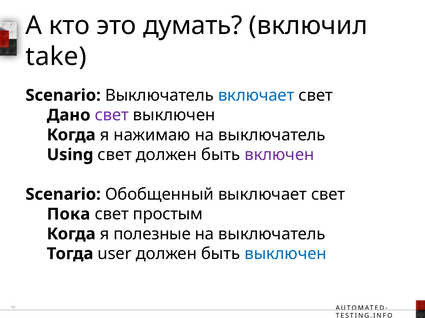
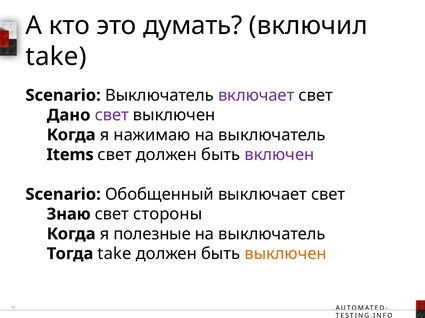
включает colour: blue -> purple
Using: Using -> Items
Пока: Пока -> Знаю
простым: простым -> стороны
Тогда user: user -> take
выключен at (286, 254) colour: blue -> orange
